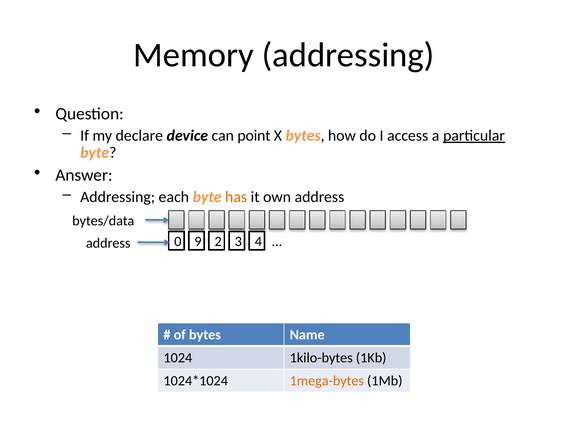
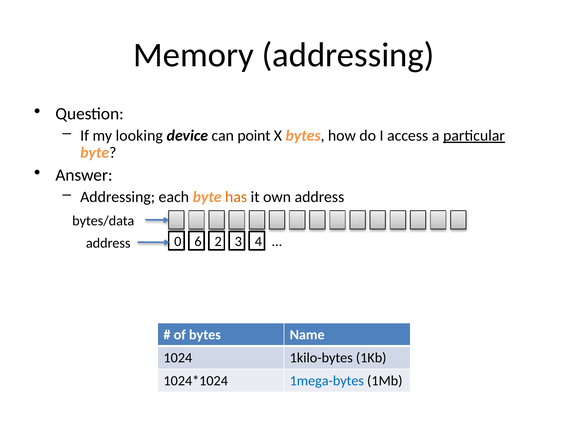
declare: declare -> looking
9: 9 -> 6
1mega-bytes colour: orange -> blue
